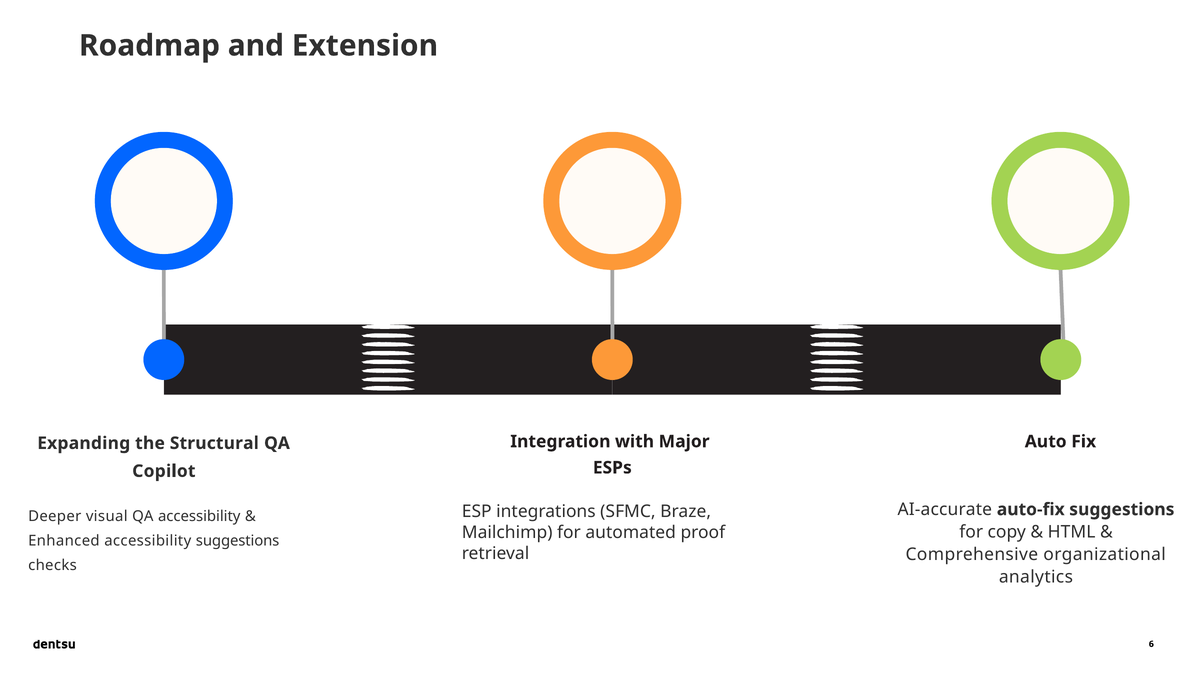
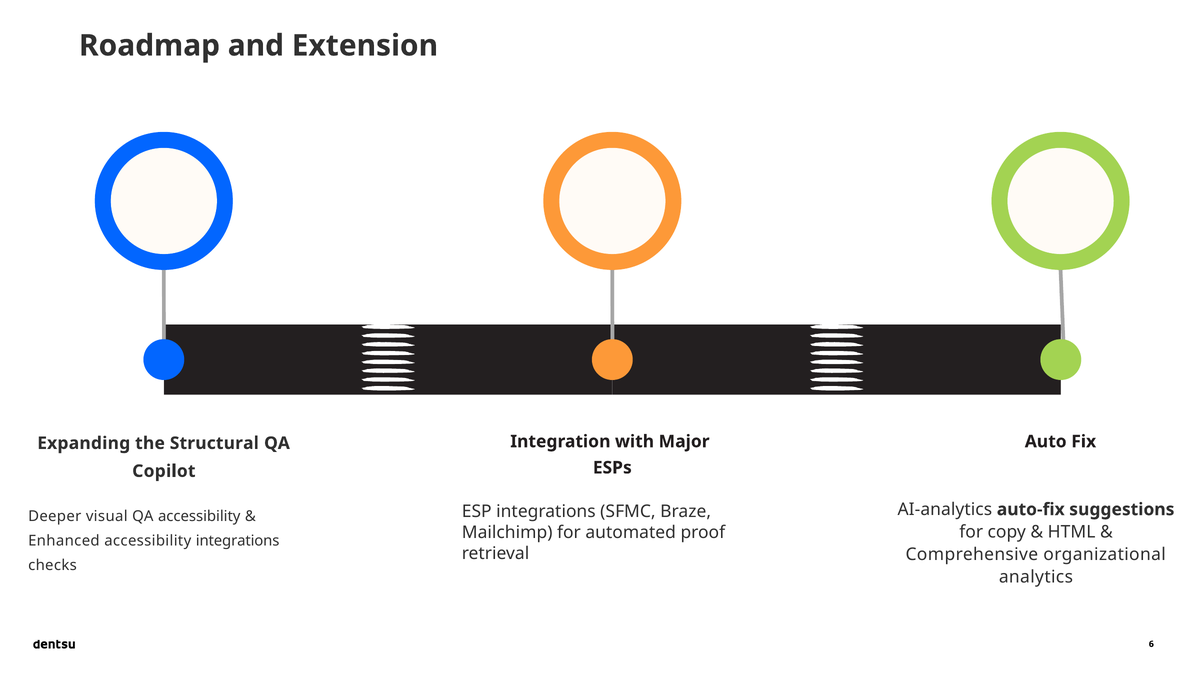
AI-accurate: AI-accurate -> AI-analytics
accessibility suggestions: suggestions -> integrations
